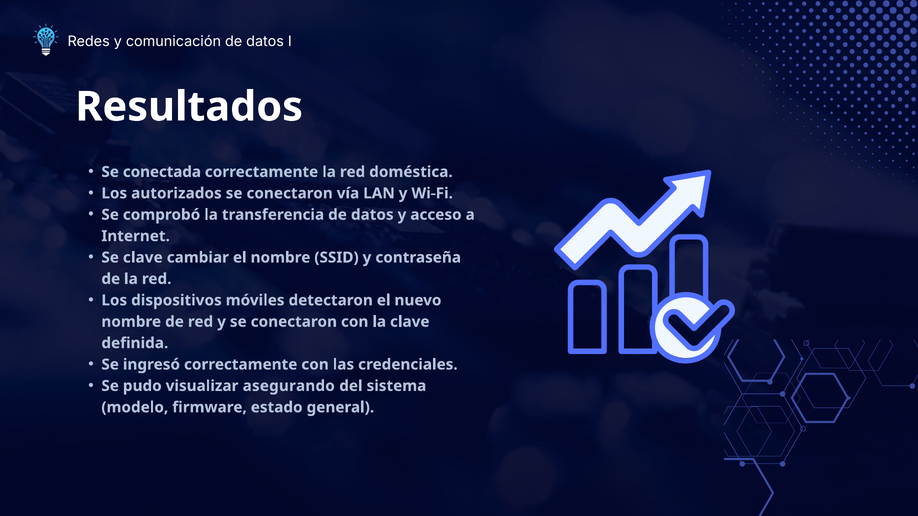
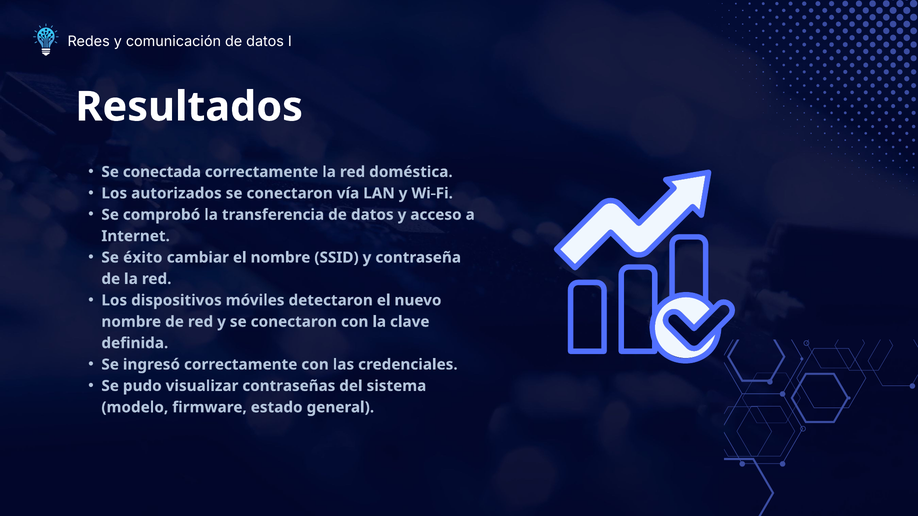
Se clave: clave -> éxito
asegurando: asegurando -> contraseñas
